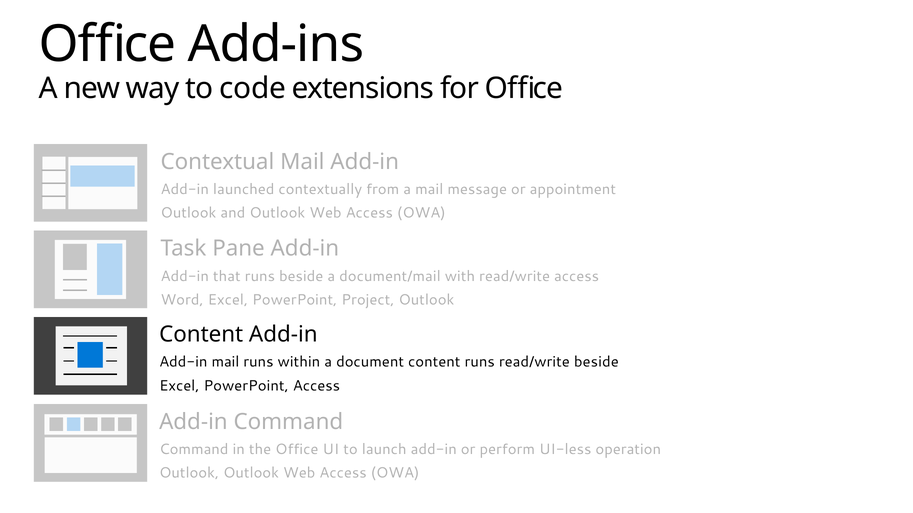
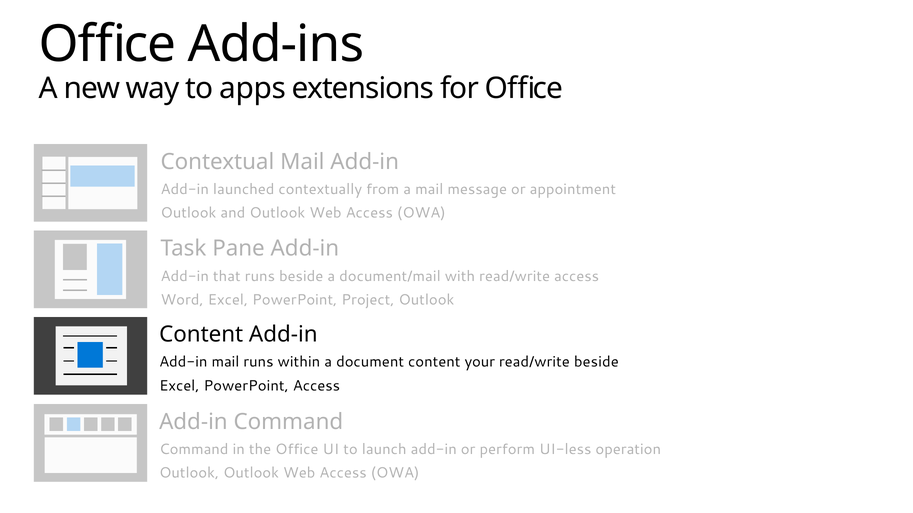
code: code -> apps
content runs: runs -> your
